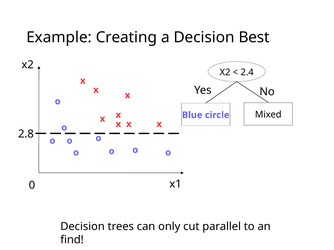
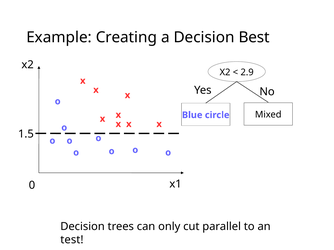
2.4: 2.4 -> 2.9
2.8: 2.8 -> 1.5
find: find -> test
